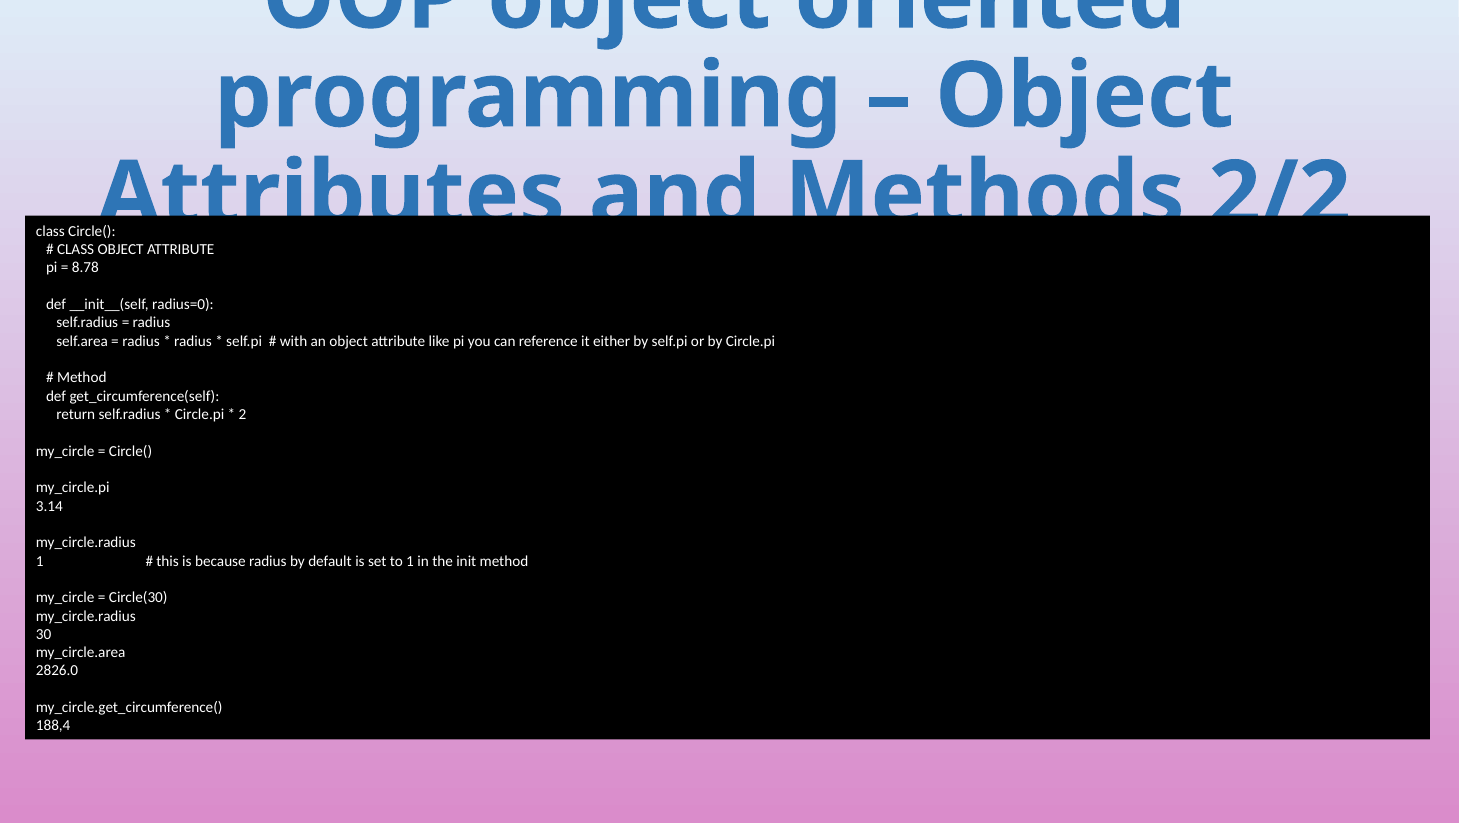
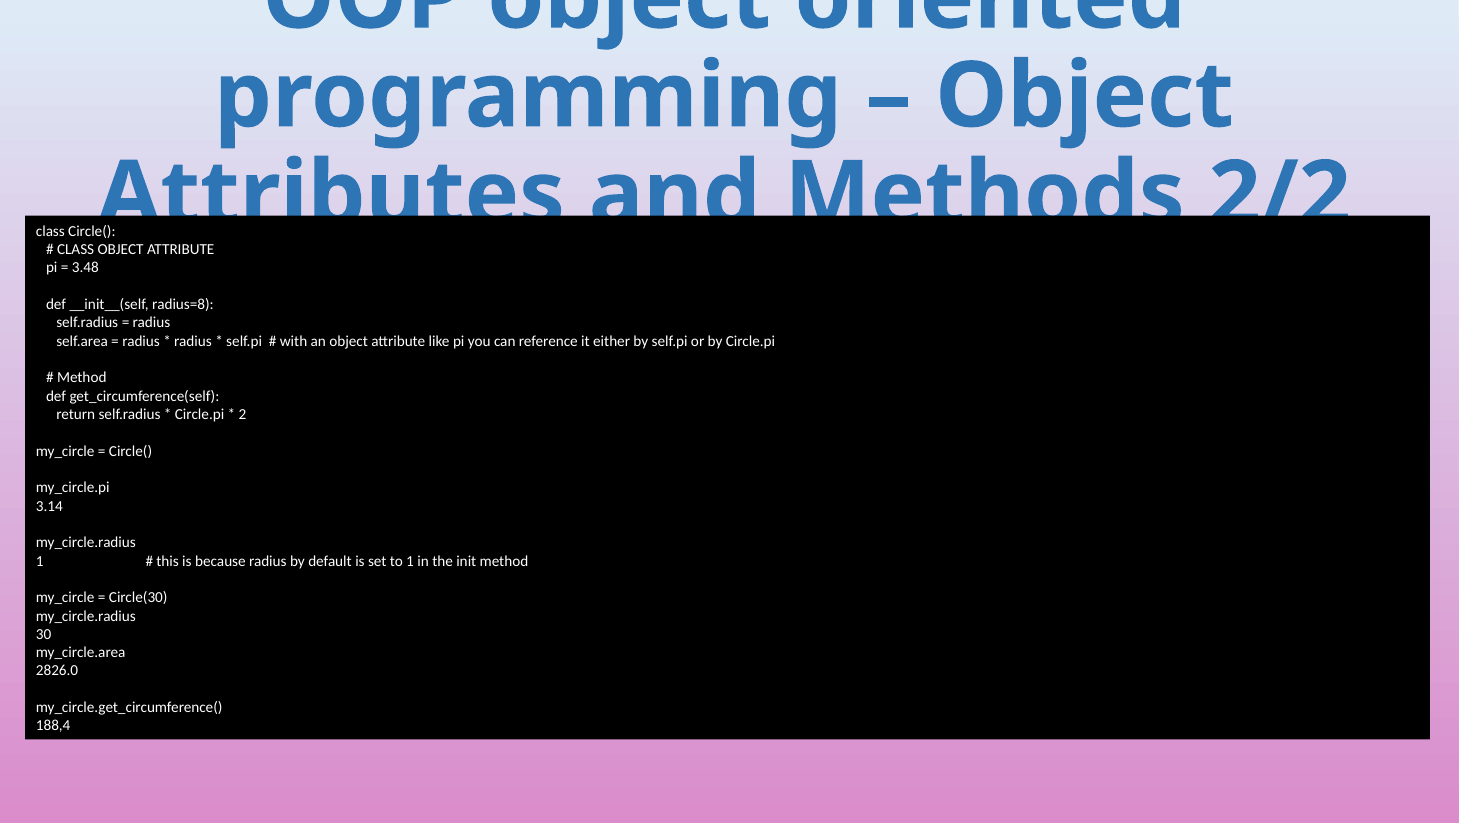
8.78: 8.78 -> 3.48
radius=0: radius=0 -> radius=8
